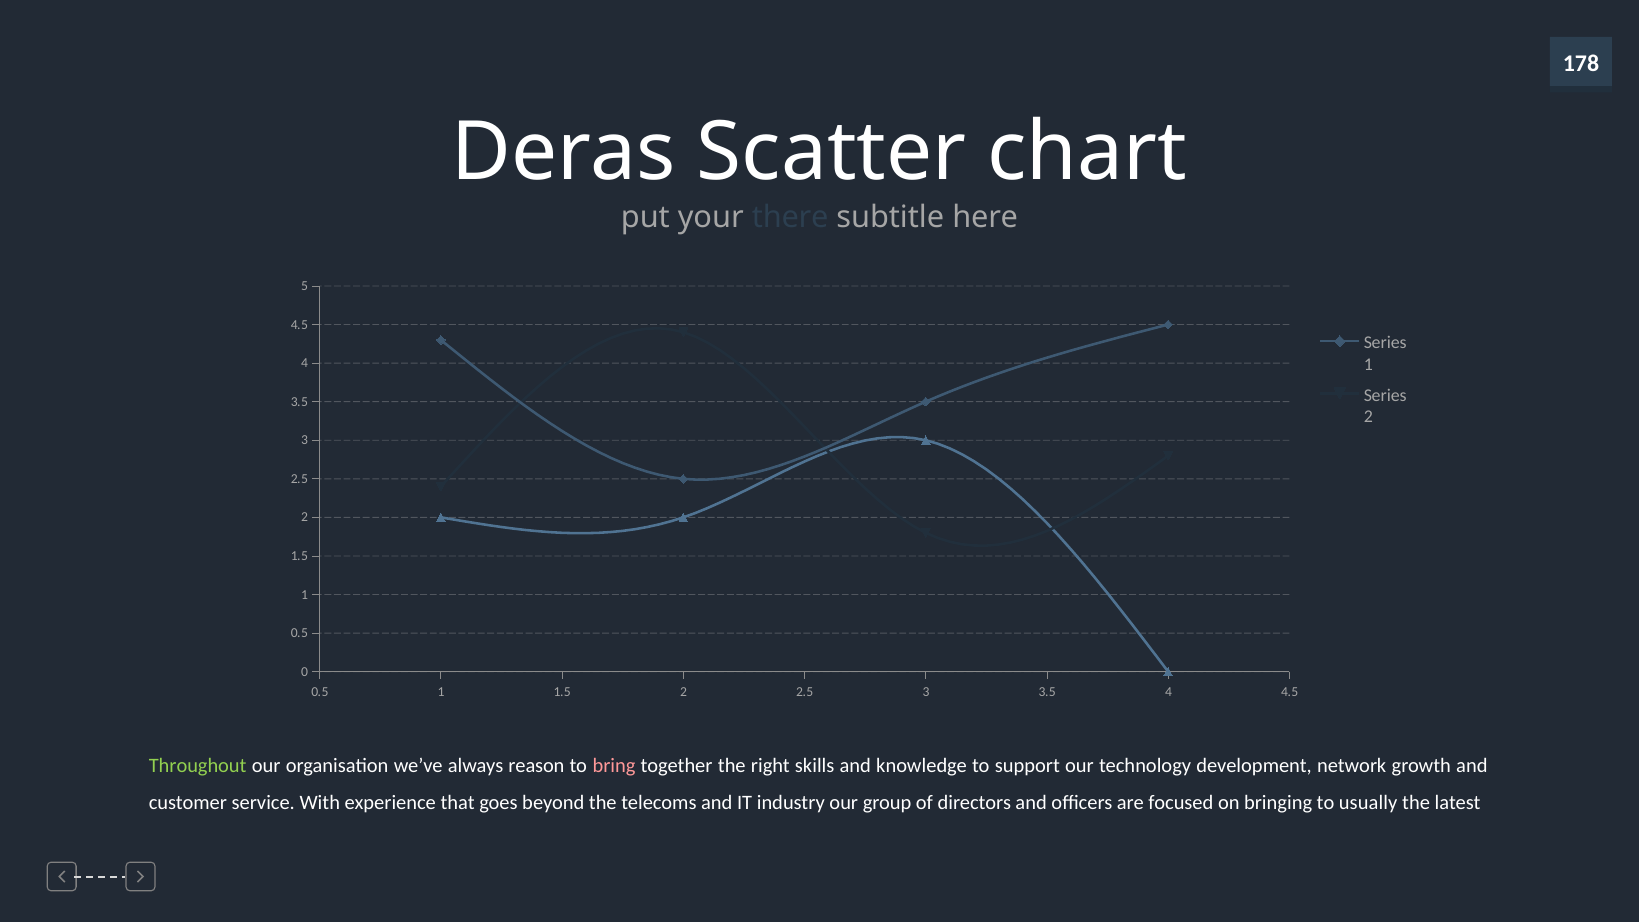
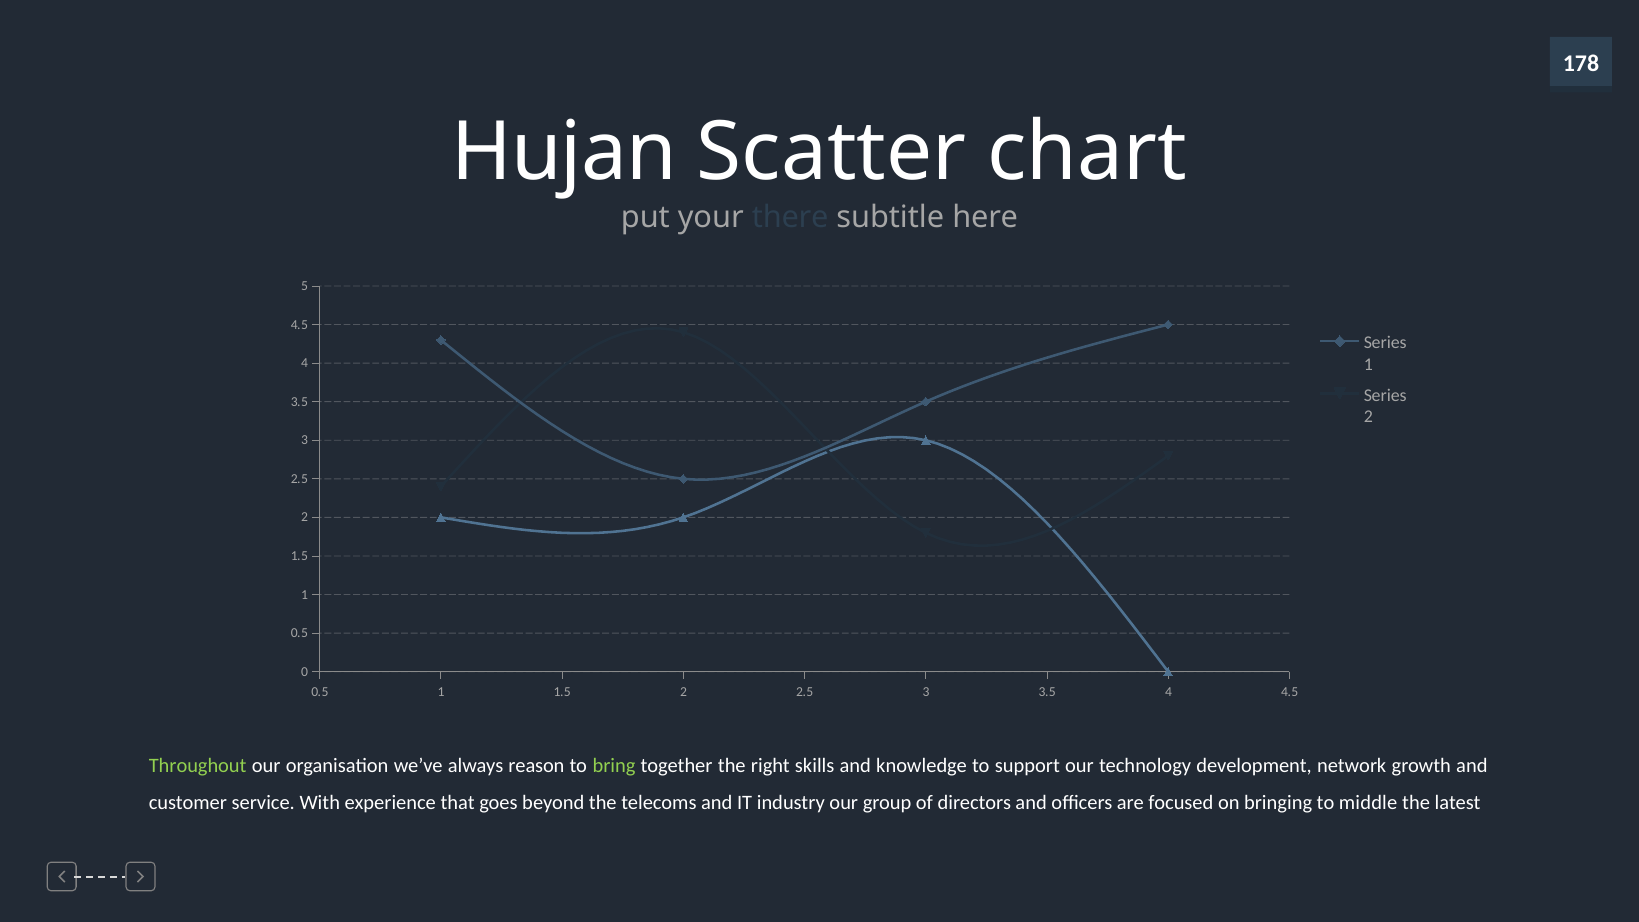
Deras: Deras -> Hujan
bring colour: pink -> light green
usually: usually -> middle
